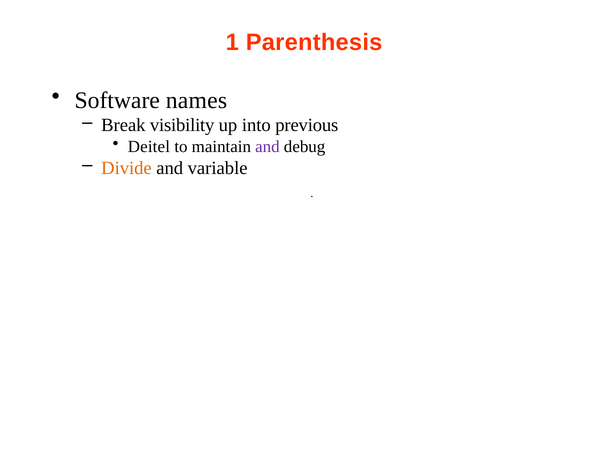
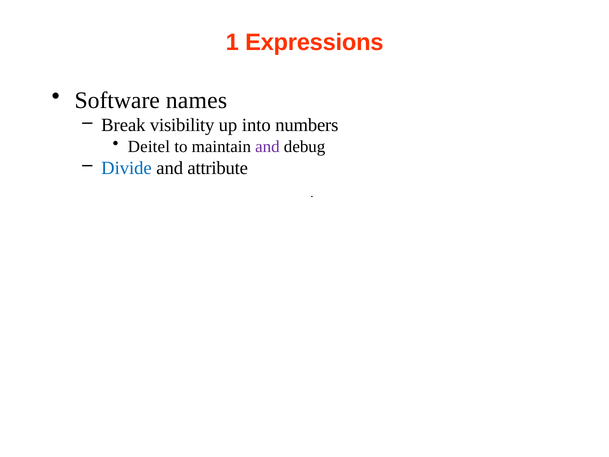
Parenthesis: Parenthesis -> Expressions
previous: previous -> numbers
Divide colour: orange -> blue
variable: variable -> attribute
